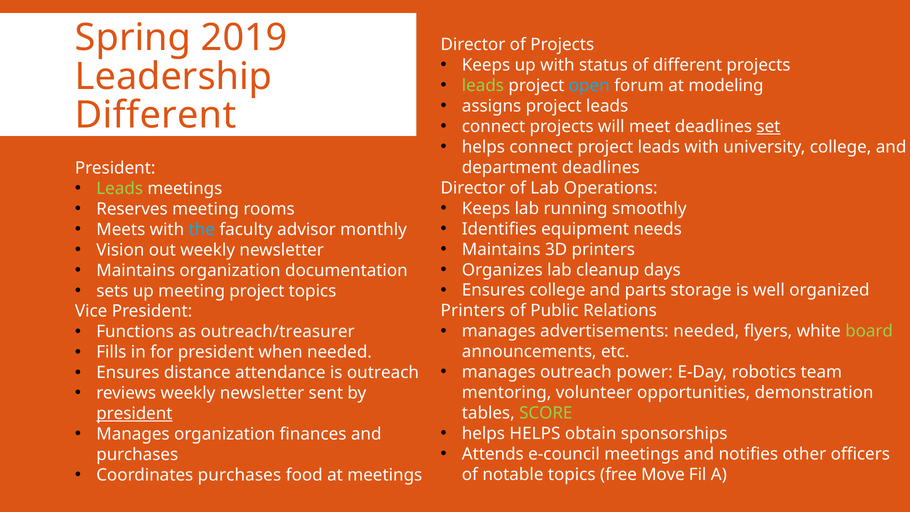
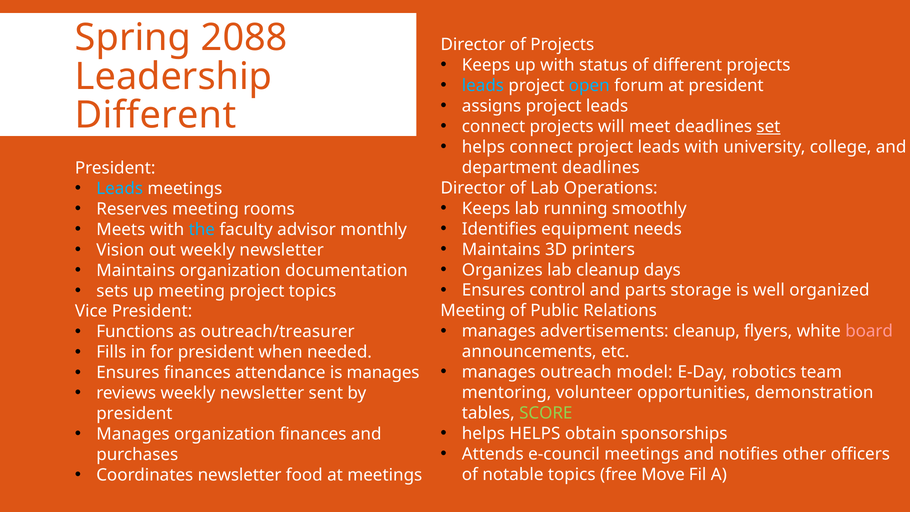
2019: 2019 -> 2088
leads at (483, 86) colour: light green -> light blue
at modeling: modeling -> president
Leads at (120, 188) colour: light green -> light blue
Ensures college: college -> control
Printers at (473, 311): Printers -> Meeting
advertisements needed: needed -> cleanup
board colour: light green -> pink
power: power -> model
Ensures distance: distance -> finances
is outreach: outreach -> manages
president at (134, 414) underline: present -> none
Coordinates purchases: purchases -> newsletter
